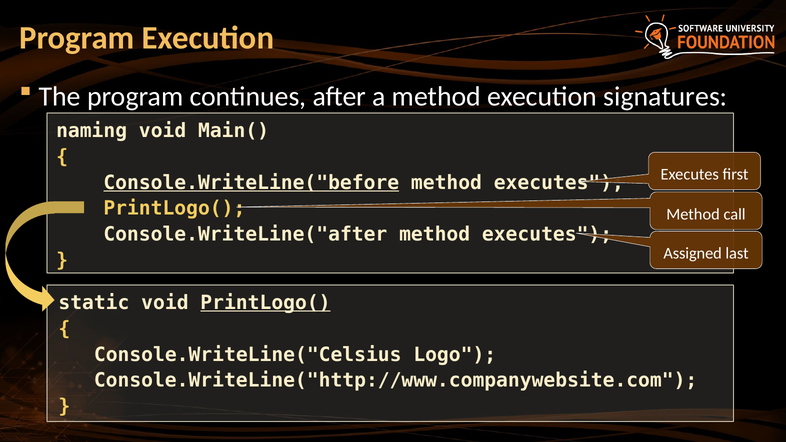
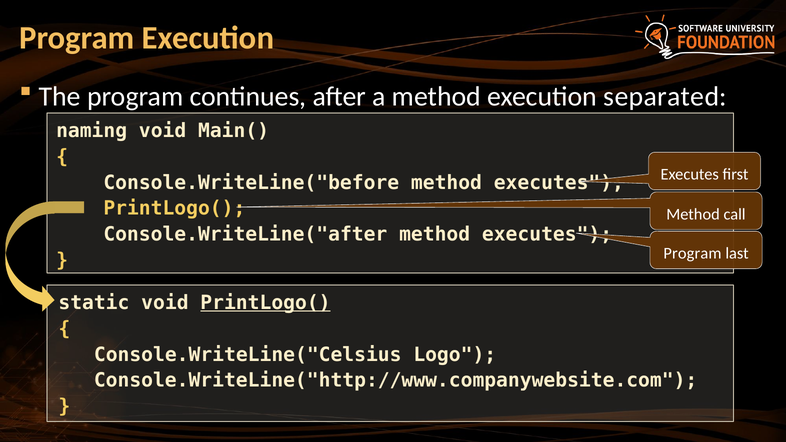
signatures: signatures -> separated
Console.WriteLine("before underline: present -> none
Assigned at (693, 254): Assigned -> Program
